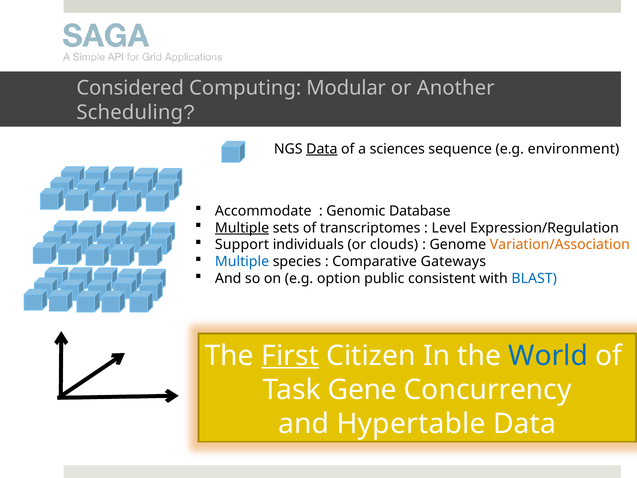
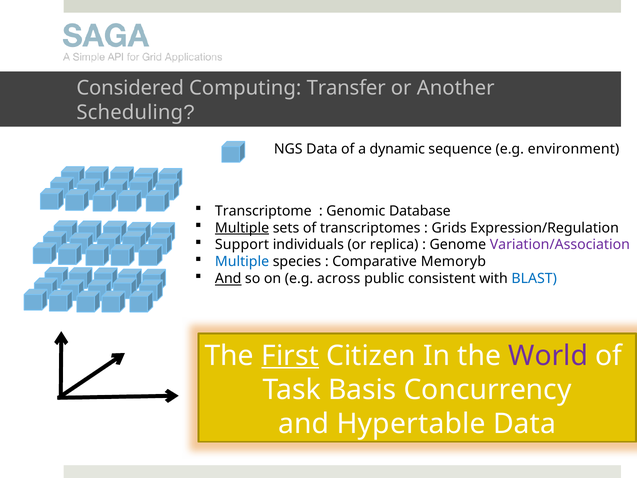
Modular: Modular -> Transfer
Data at (322, 149) underline: present -> none
sciences: sciences -> dynamic
Accommodate: Accommodate -> Transcriptome
Level: Level -> Grids
clouds: clouds -> replica
Variation/Association colour: orange -> purple
Gateways: Gateways -> Memoryb
And at (228, 279) underline: none -> present
option: option -> across
World colour: blue -> purple
Gene: Gene -> Basis
